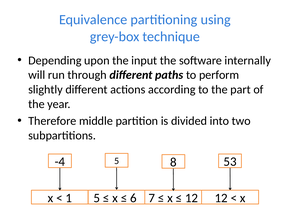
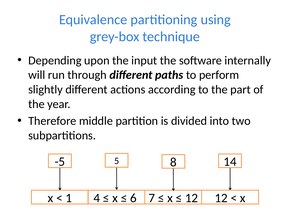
-4: -4 -> -5
53: 53 -> 14
1 5: 5 -> 4
